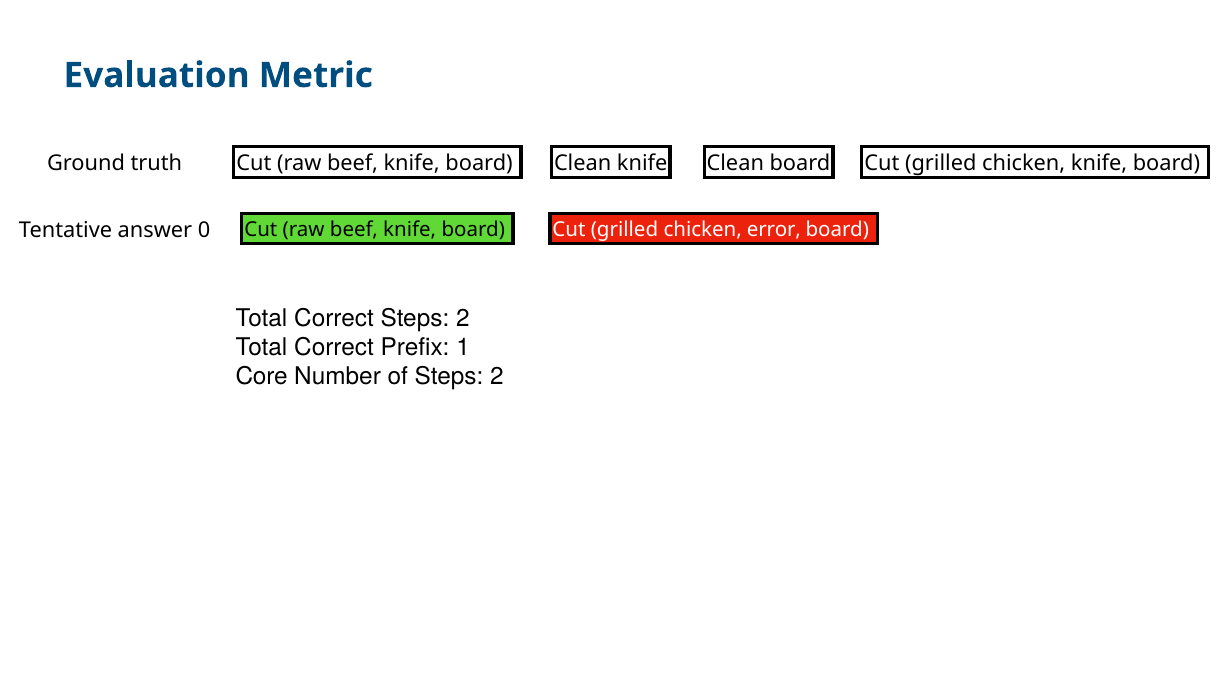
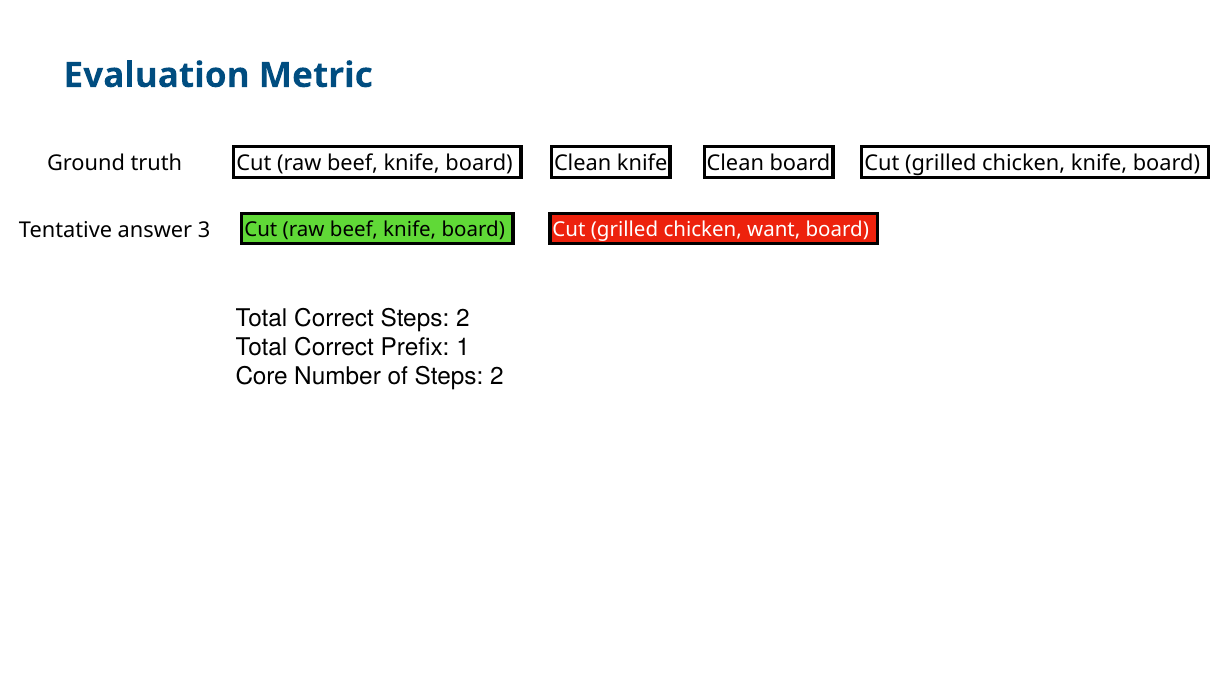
0: 0 -> 3
error: error -> want
